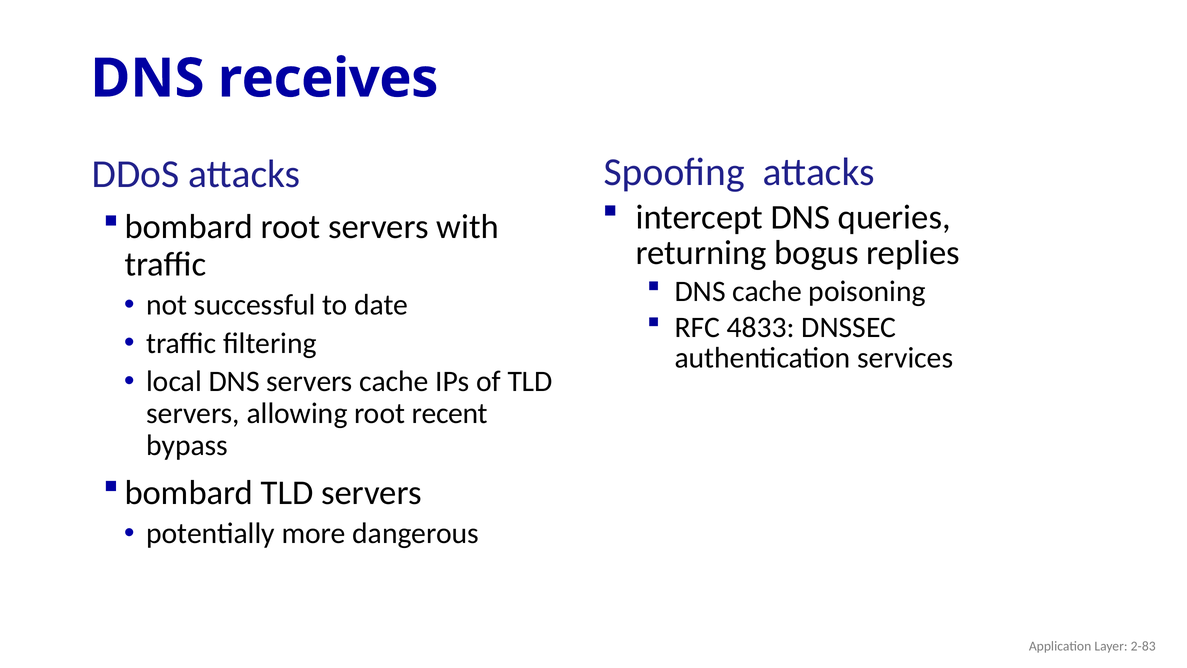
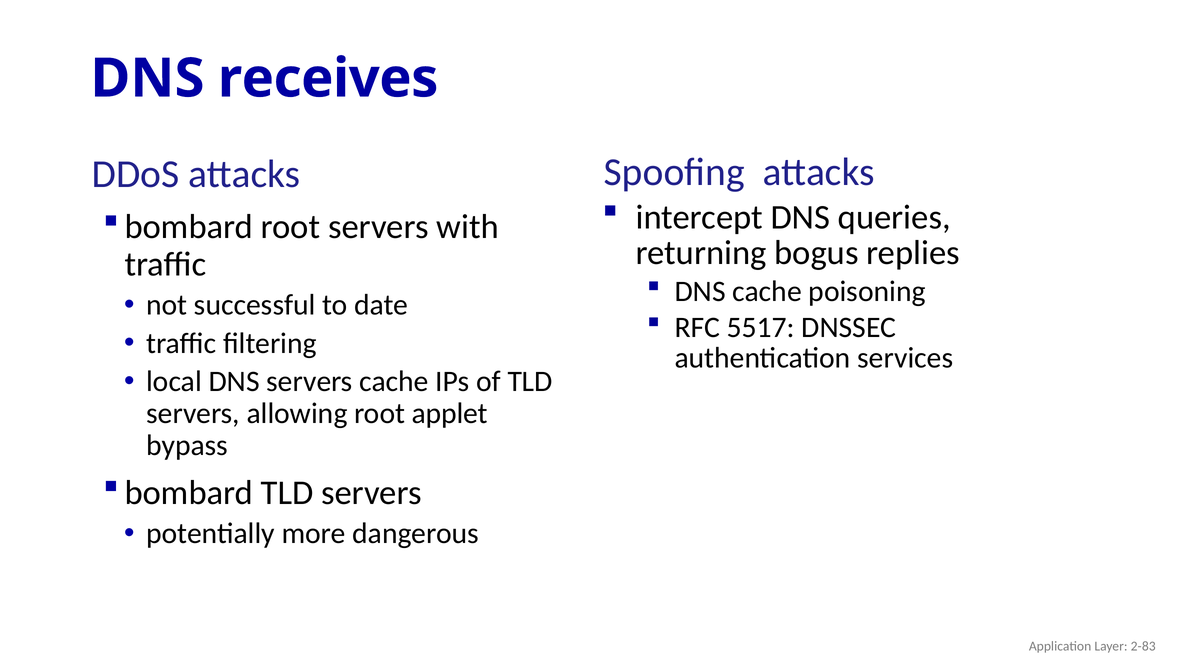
4833: 4833 -> 5517
recent: recent -> applet
